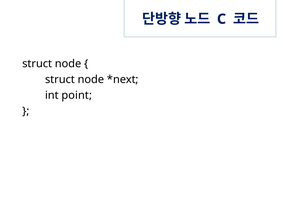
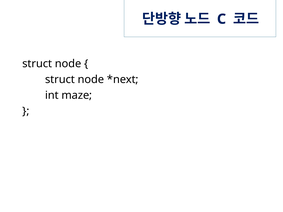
point: point -> maze
